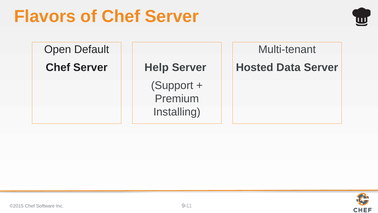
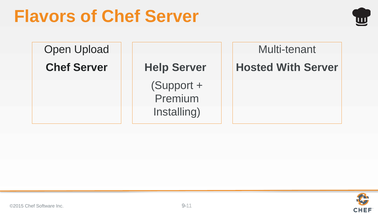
Default: Default -> Upload
Data: Data -> With
